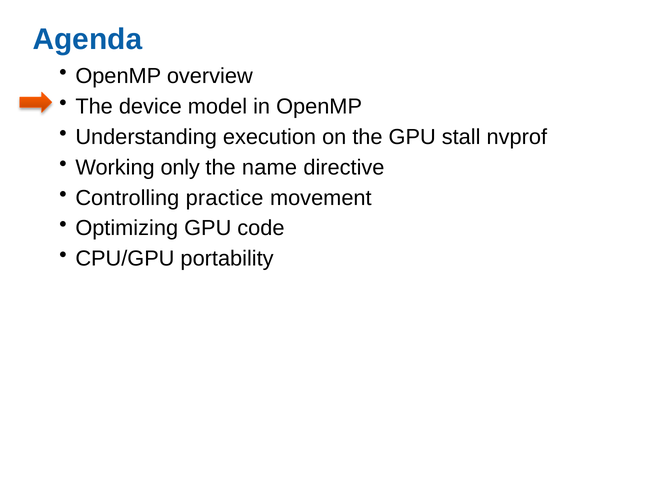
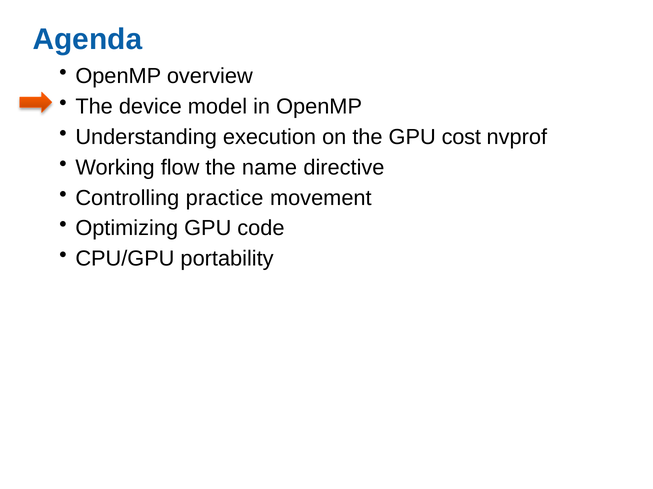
stall: stall -> cost
only: only -> flow
